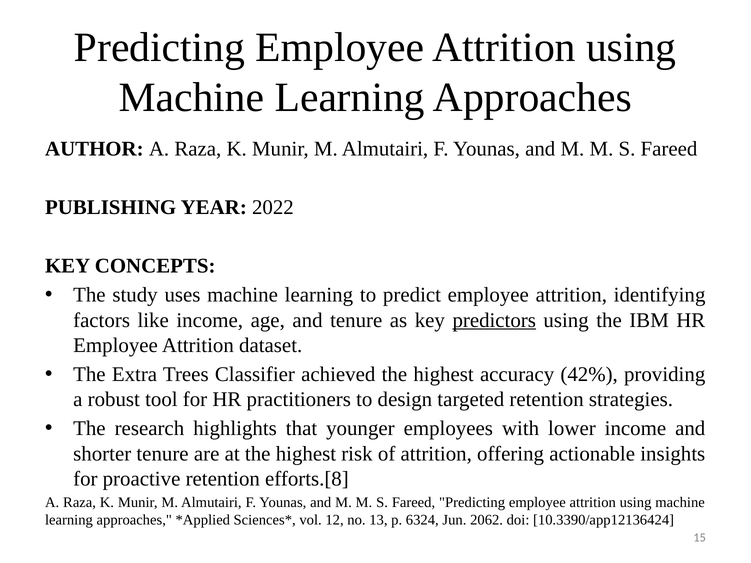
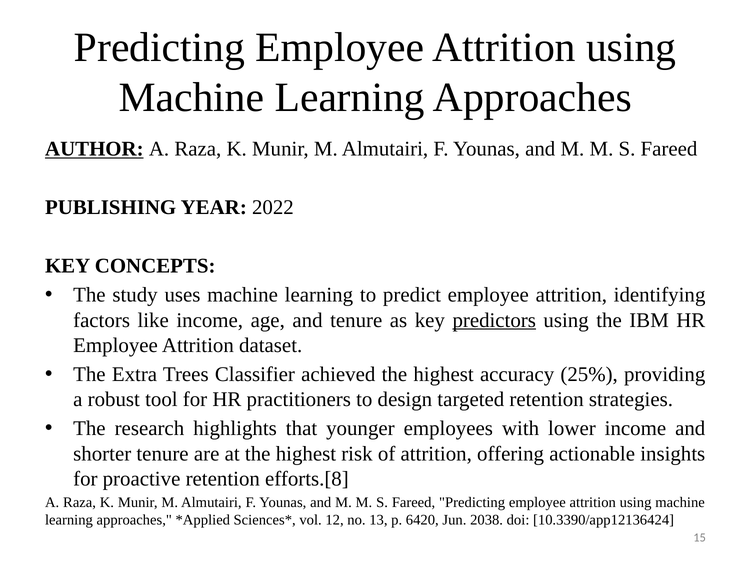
AUTHOR underline: none -> present
42%: 42% -> 25%
6324: 6324 -> 6420
2062: 2062 -> 2038
